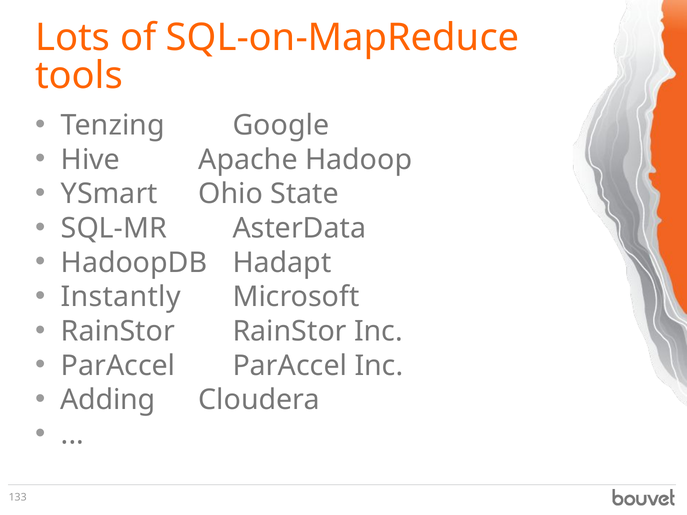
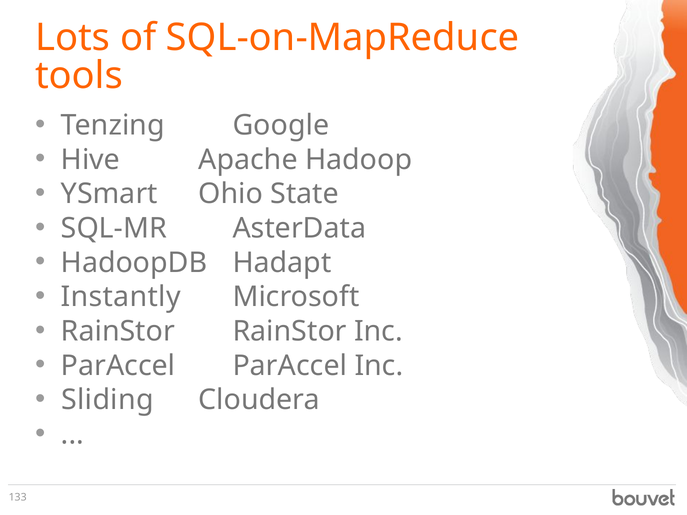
Adding: Adding -> Sliding
